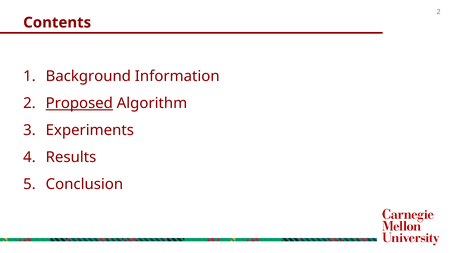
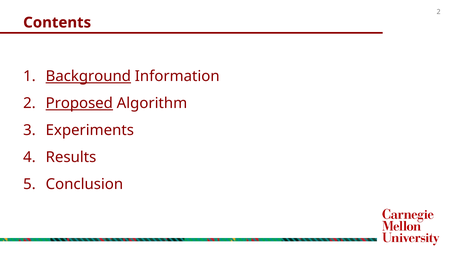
Background underline: none -> present
